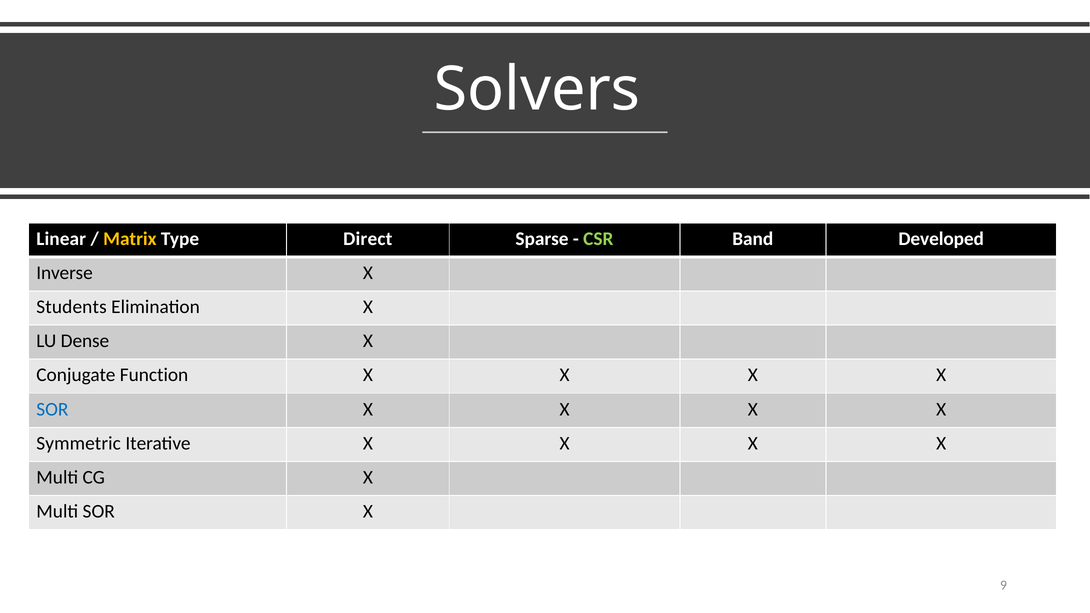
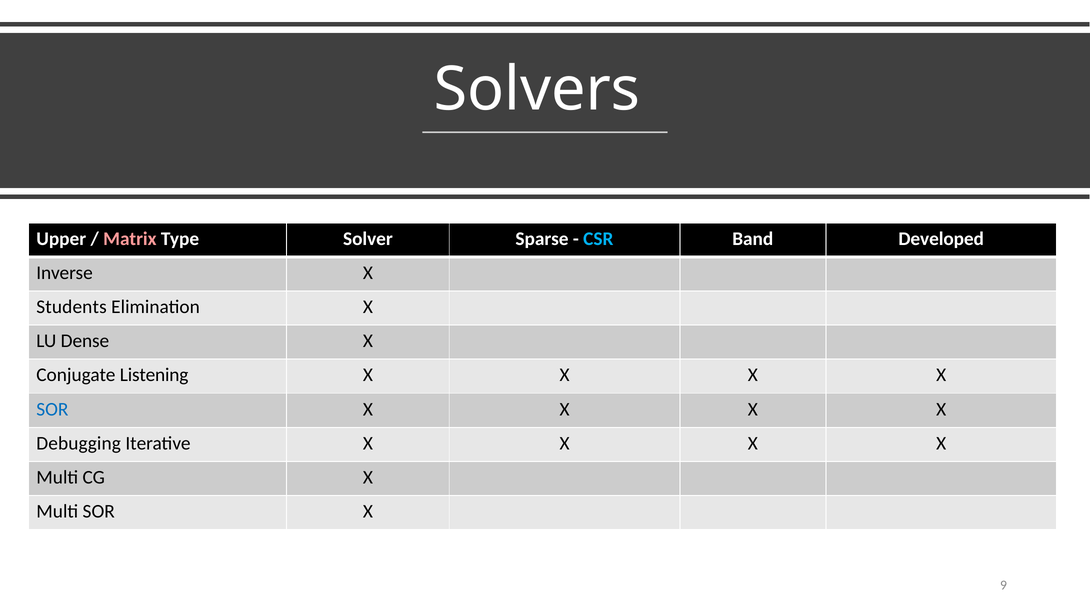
Linear: Linear -> Upper
Matrix colour: yellow -> pink
Direct: Direct -> Solver
CSR colour: light green -> light blue
Function: Function -> Listening
Symmetric: Symmetric -> Debugging
